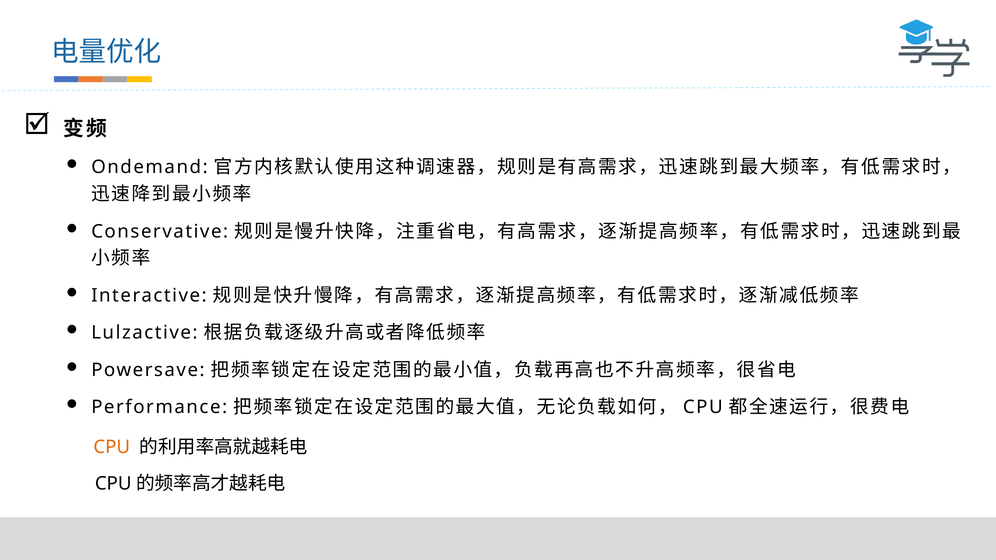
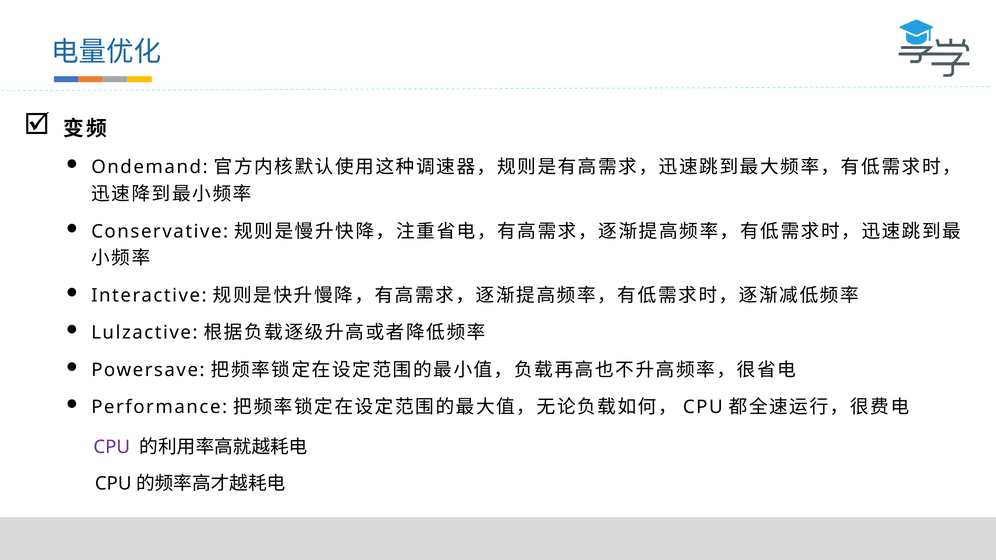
CPU at (112, 447) colour: orange -> purple
